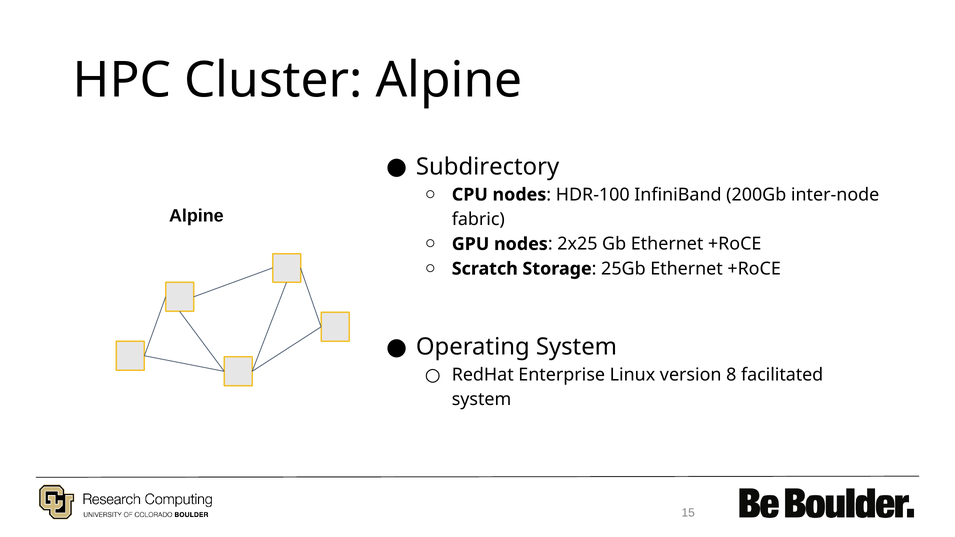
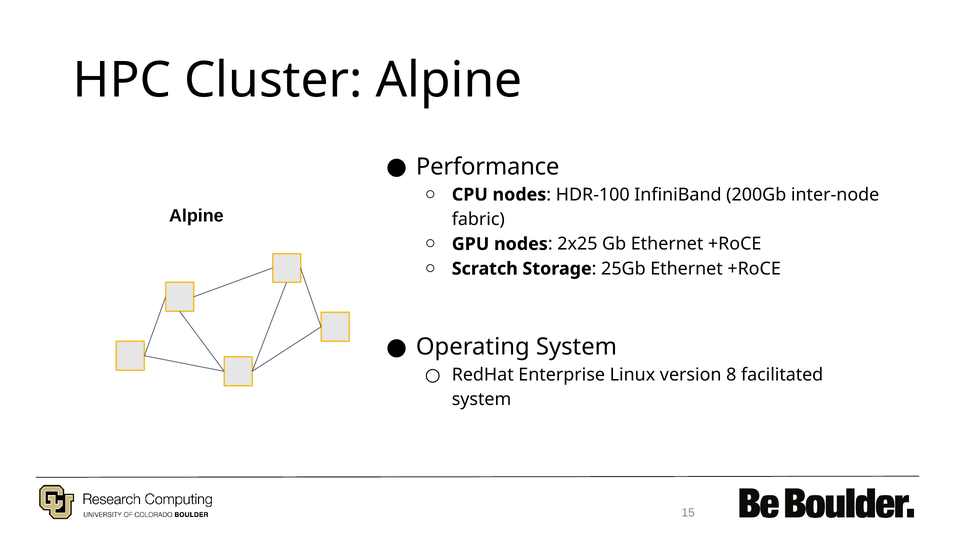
Subdirectory: Subdirectory -> Performance
